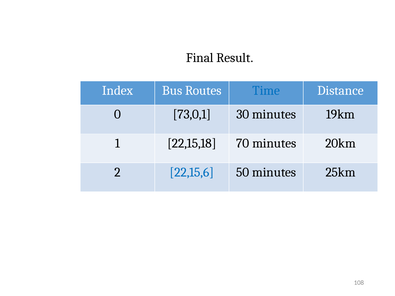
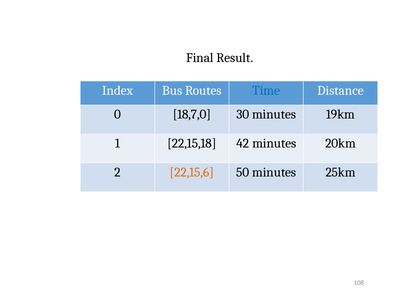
73,0,1: 73,0,1 -> 18,7,0
70: 70 -> 42
22,15,6 colour: blue -> orange
